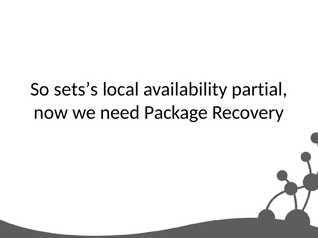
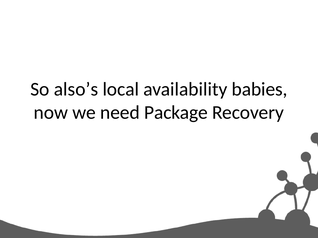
sets’s: sets’s -> also’s
partial: partial -> babies
